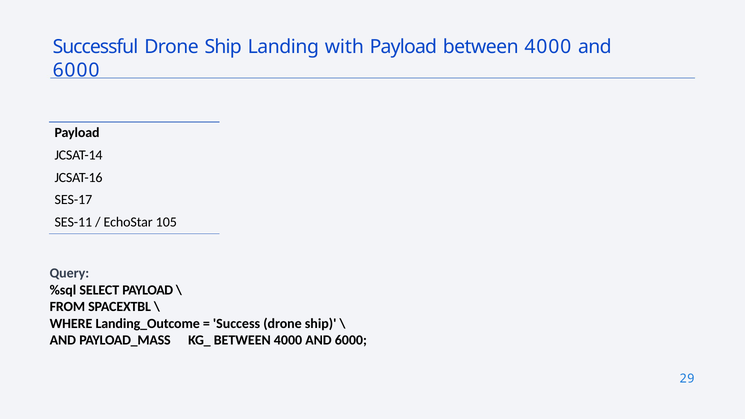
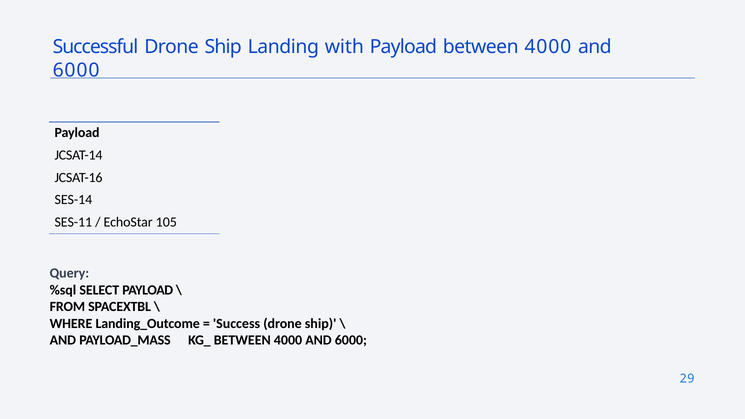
SES-17: SES-17 -> SES-14
